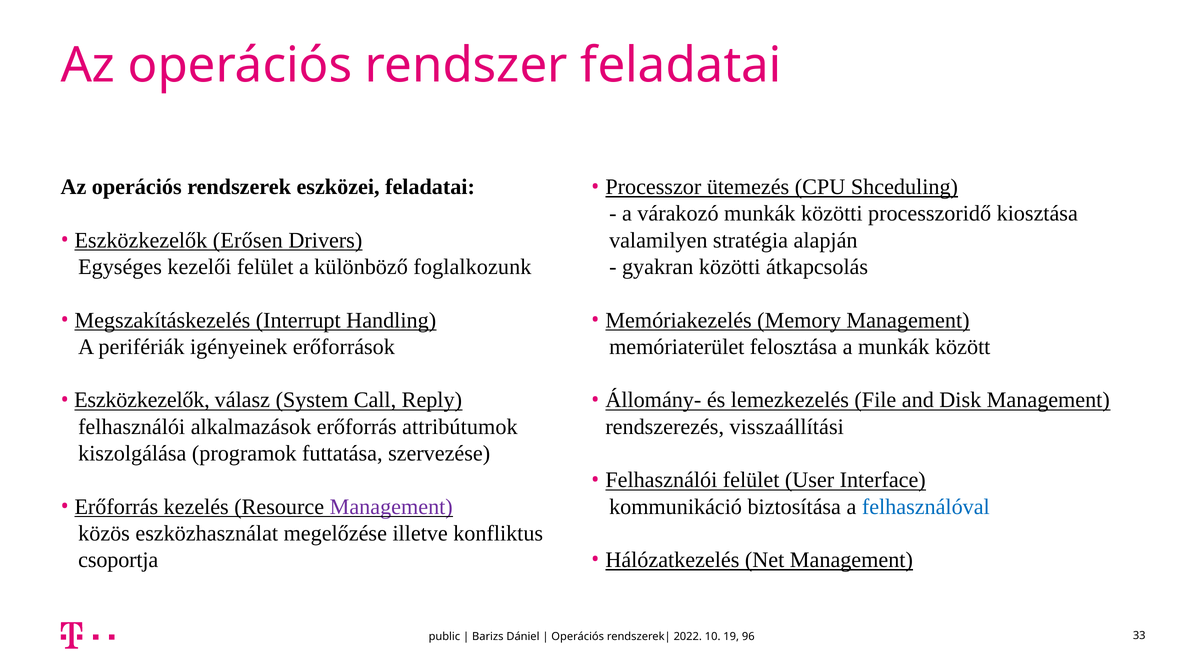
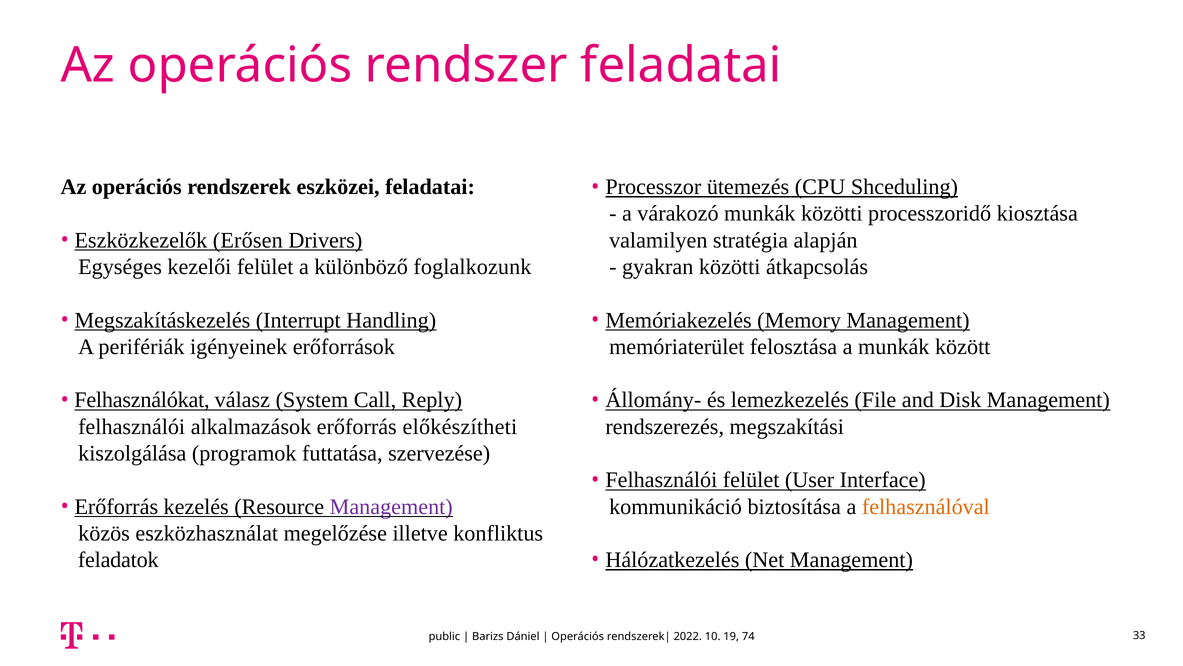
Eszközkezelők at (142, 400): Eszközkezelők -> Felhasználókat
attribútumok: attribútumok -> előkészítheti
visszaállítási: visszaállítási -> megszakítási
felhasználóval colour: blue -> orange
csoportja: csoportja -> feladatok
96: 96 -> 74
